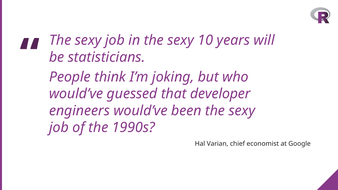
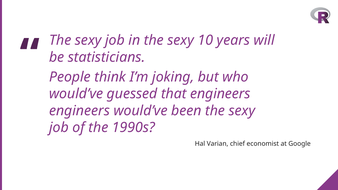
that developer: developer -> engineers
